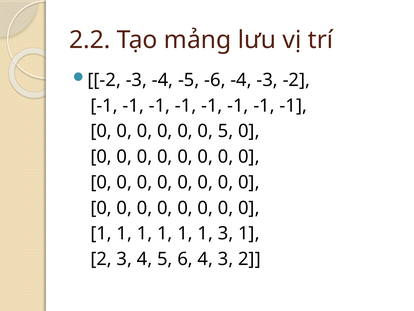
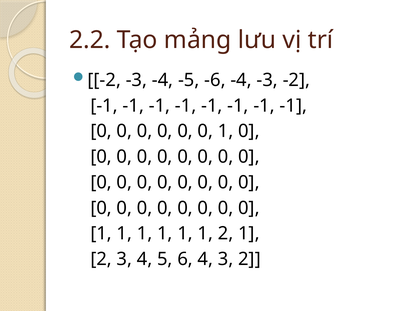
5 at (226, 131): 5 -> 1
1 1 3: 3 -> 2
